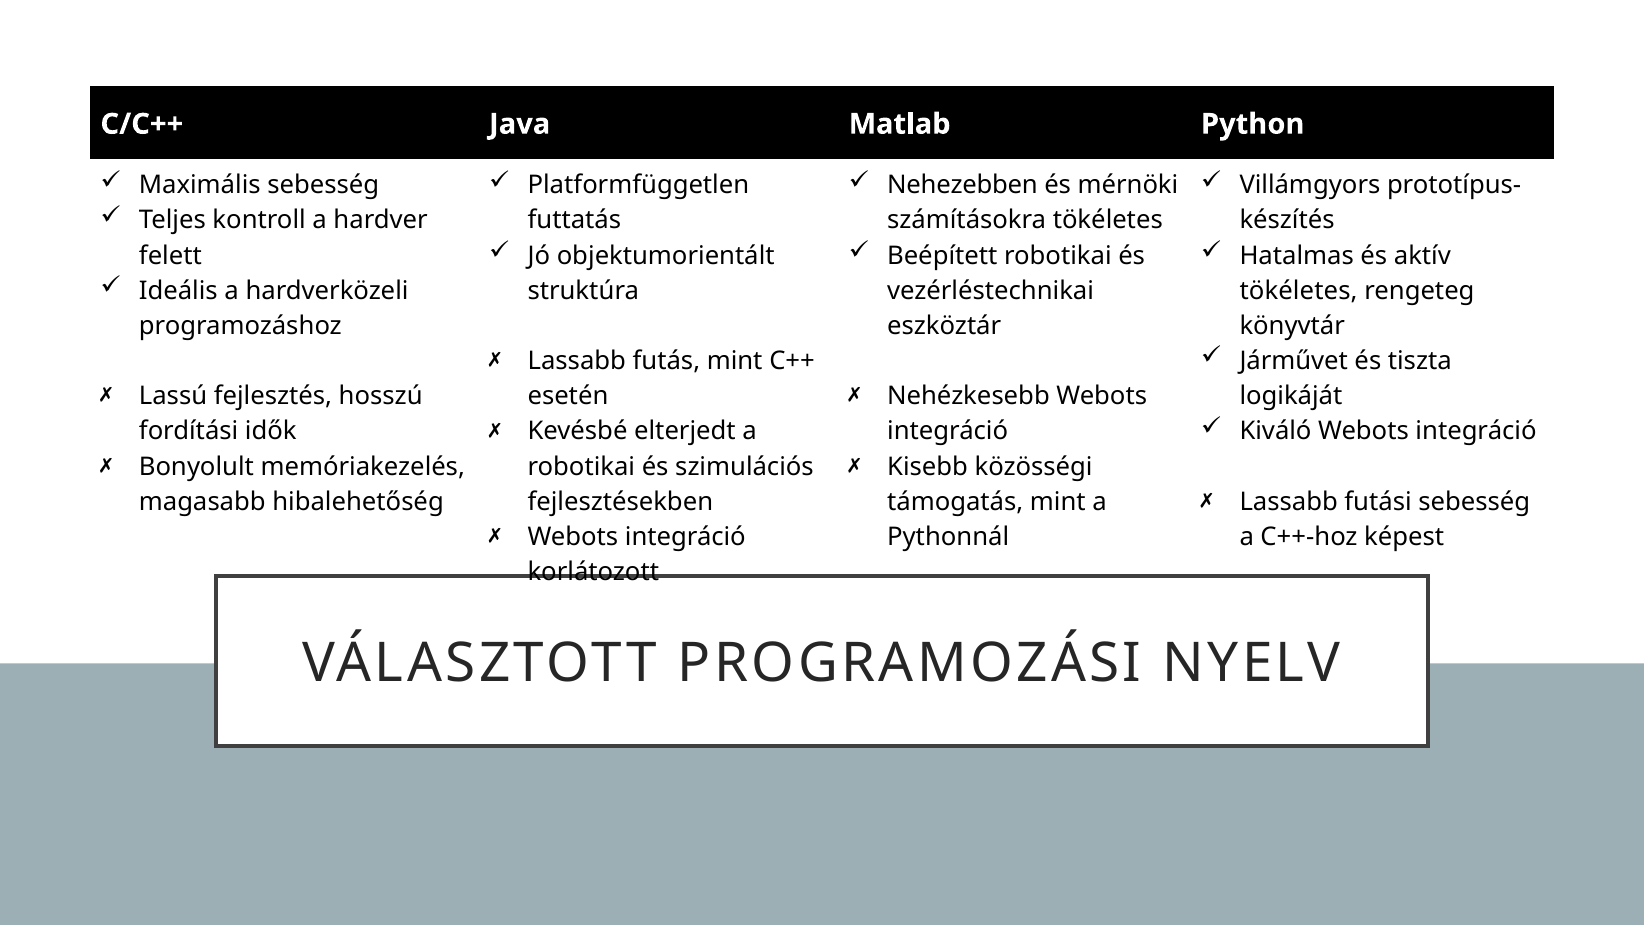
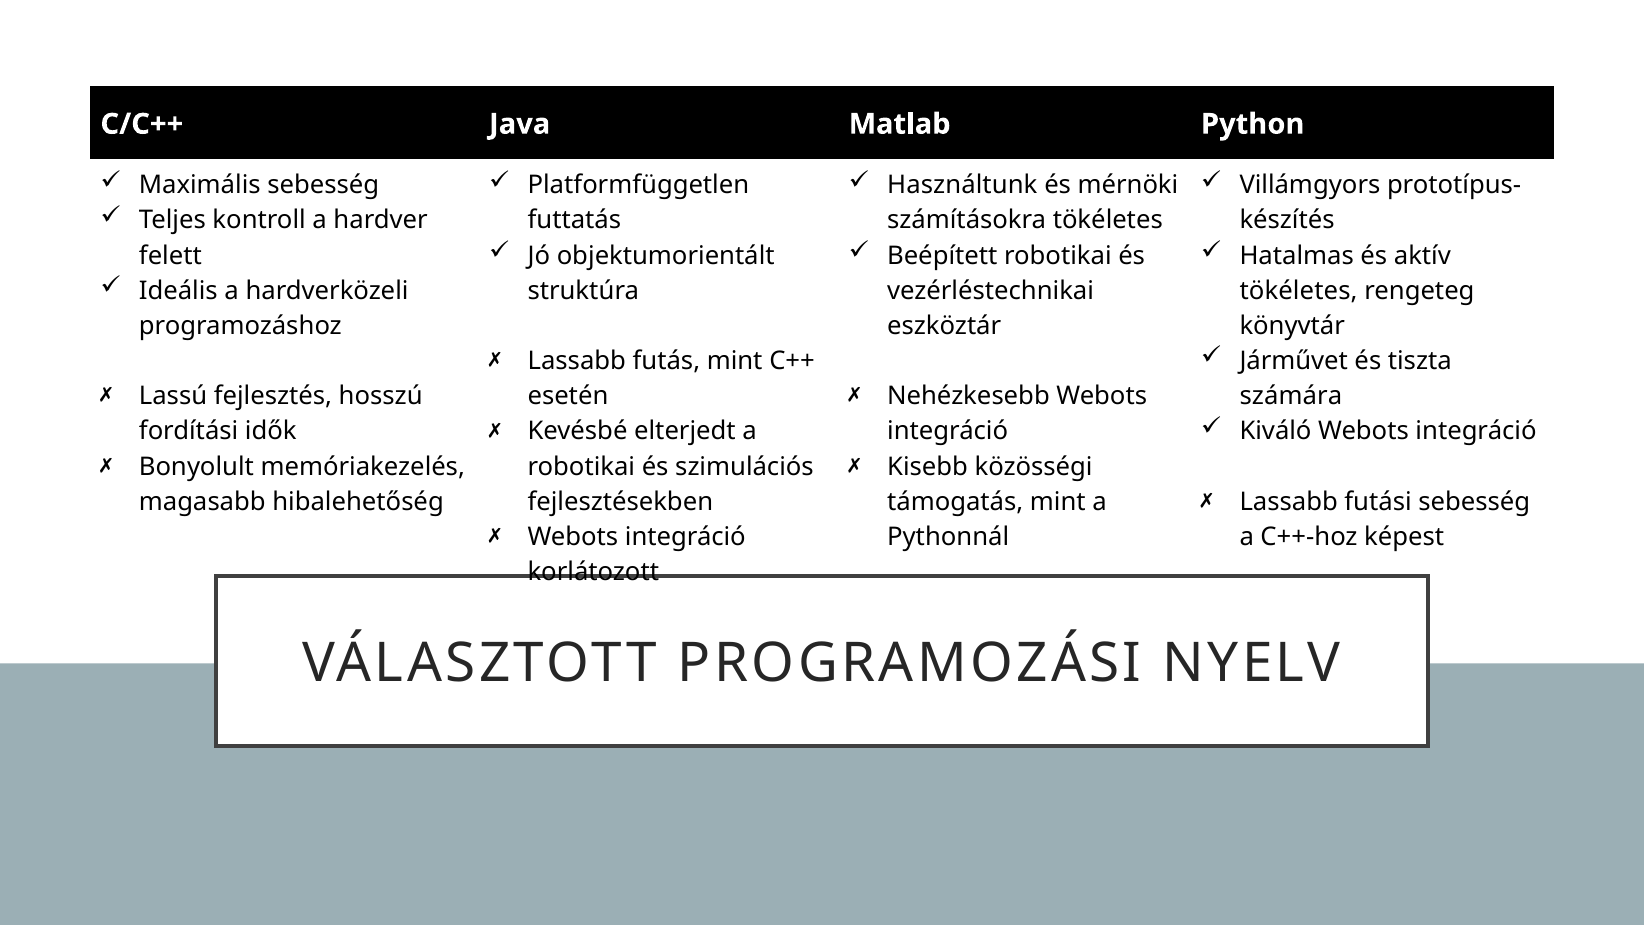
Nehezebben: Nehezebben -> Használtunk
logikáját: logikáját -> számára
